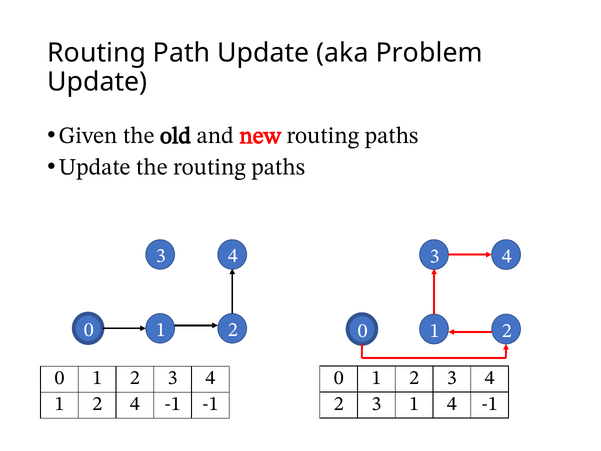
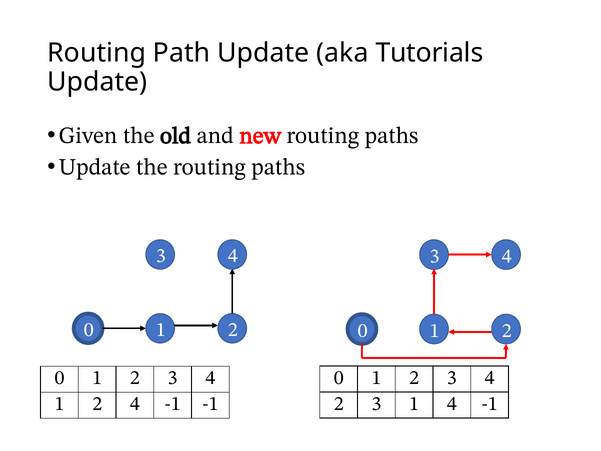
Problem: Problem -> Tutorials
